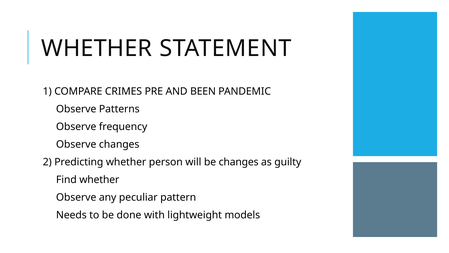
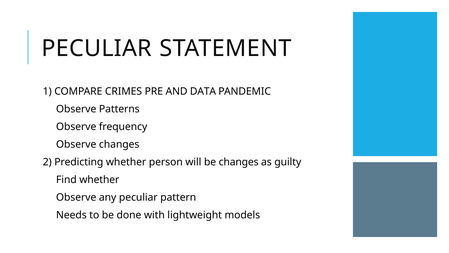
WHETHER at (97, 48): WHETHER -> PECULIAR
BEEN: BEEN -> DATA
